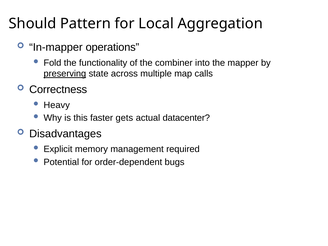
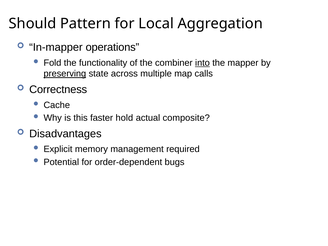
into underline: none -> present
Heavy: Heavy -> Cache
gets: gets -> hold
datacenter: datacenter -> composite
